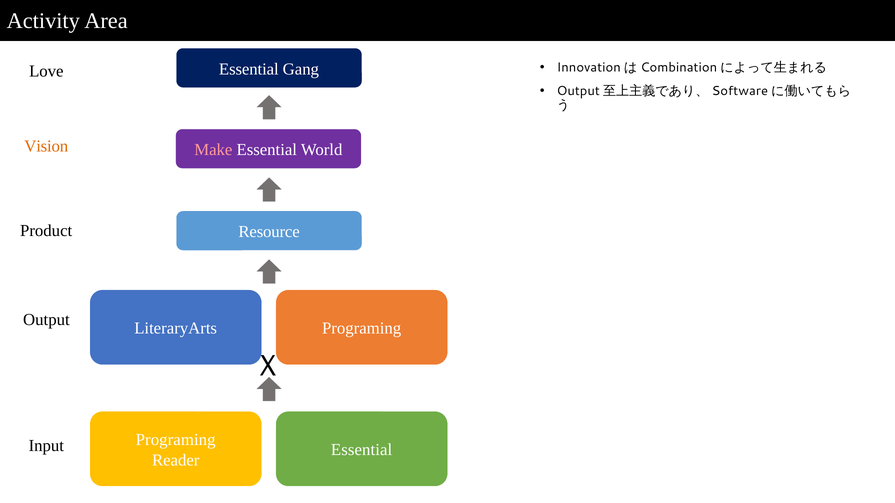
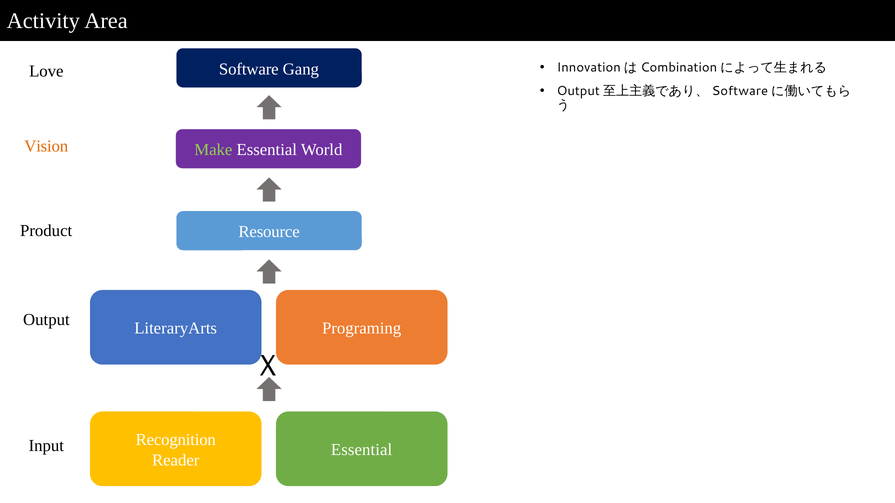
Essential at (249, 69): Essential -> Software
Make colour: pink -> light green
Programing at (176, 440): Programing -> Recognition
